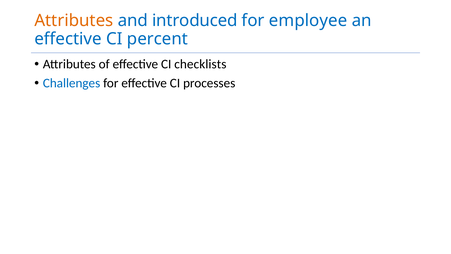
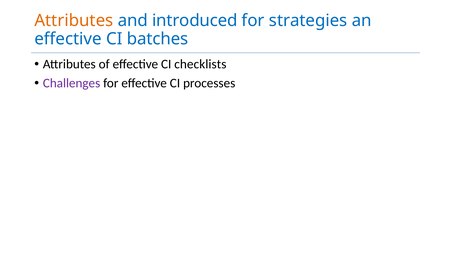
employee: employee -> strategies
percent: percent -> batches
Challenges colour: blue -> purple
